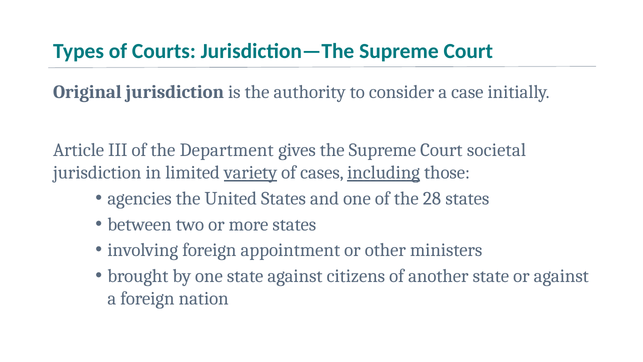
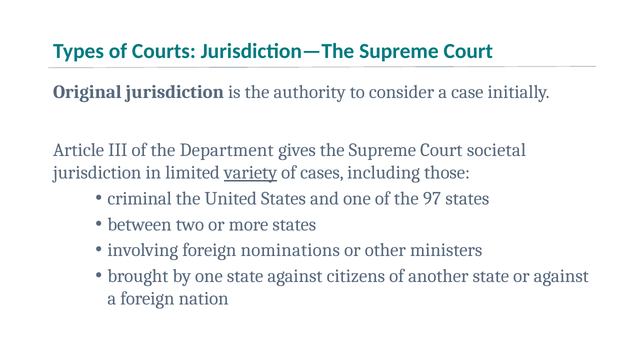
including underline: present -> none
agencies: agencies -> criminal
28: 28 -> 97
appointment: appointment -> nominations
